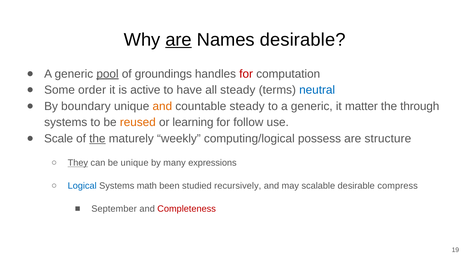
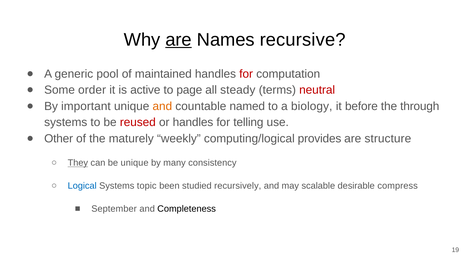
Names desirable: desirable -> recursive
pool underline: present -> none
groundings: groundings -> maintained
have: have -> page
neutral colour: blue -> red
boundary: boundary -> important
countable steady: steady -> named
to a generic: generic -> biology
matter: matter -> before
reused colour: orange -> red
or learning: learning -> handles
follow: follow -> telling
Scale: Scale -> Other
the at (97, 139) underline: present -> none
possess: possess -> provides
expressions: expressions -> consistency
math: math -> topic
Completeness colour: red -> black
